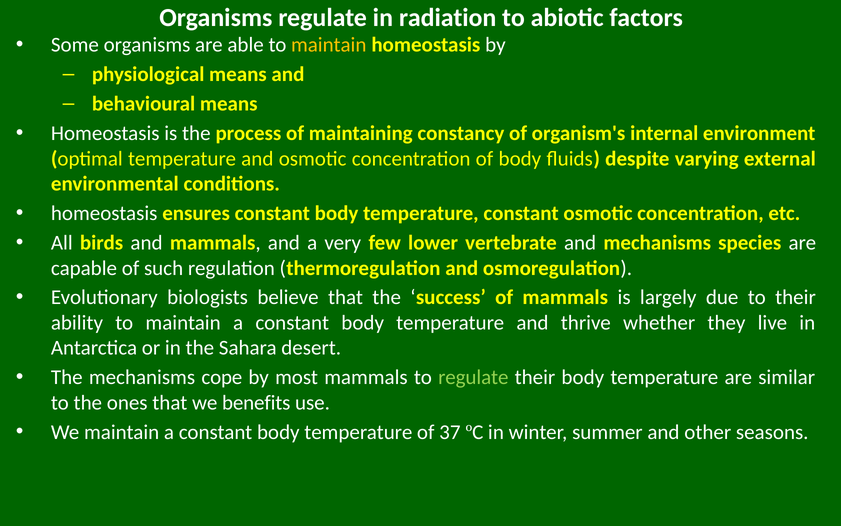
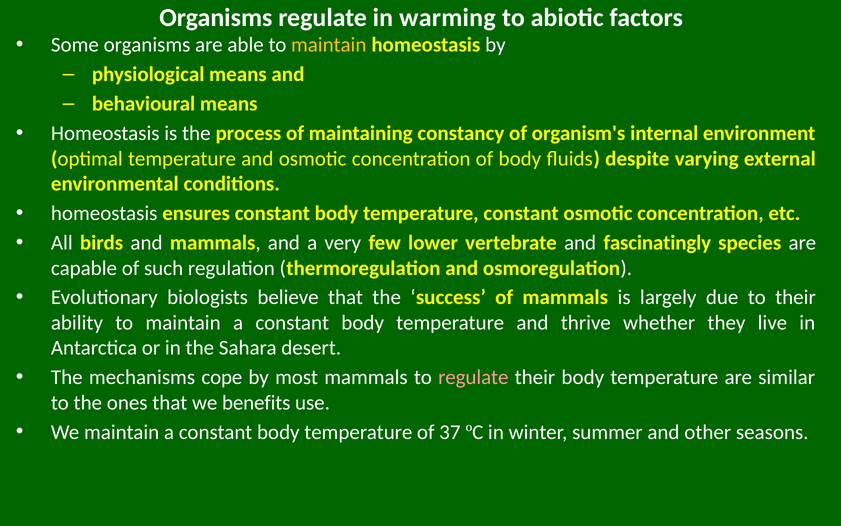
radiation: radiation -> warming
and mechanisms: mechanisms -> fascinatingly
regulate at (473, 377) colour: light green -> pink
